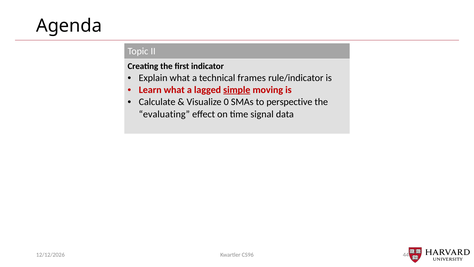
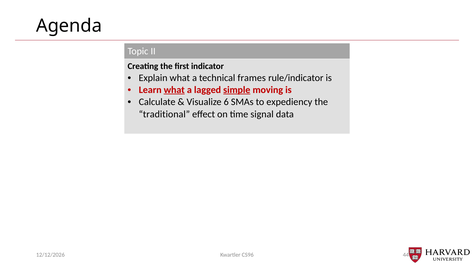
what at (174, 90) underline: none -> present
0: 0 -> 6
perspective: perspective -> expediency
evaluating: evaluating -> traditional
